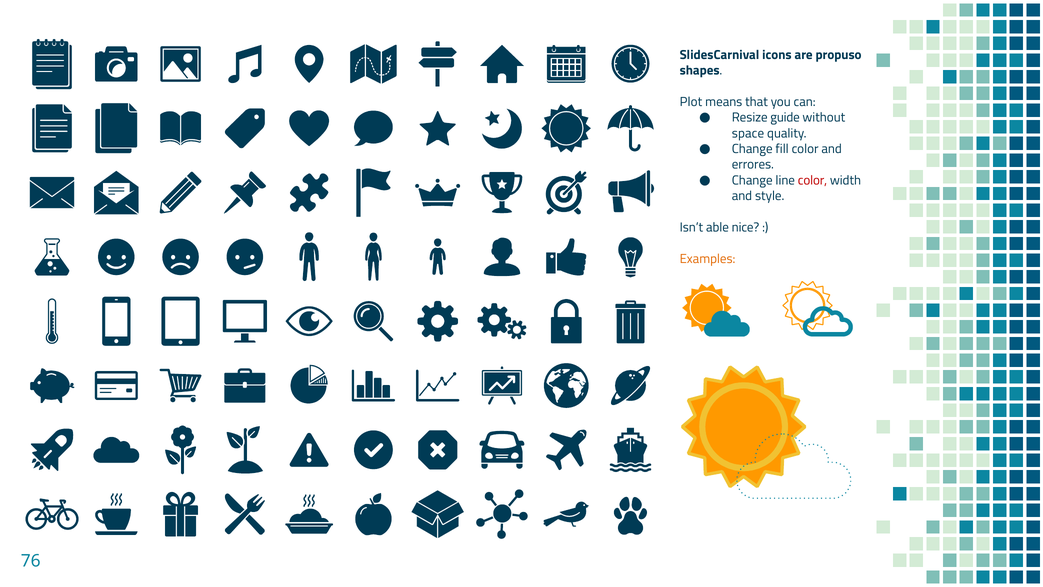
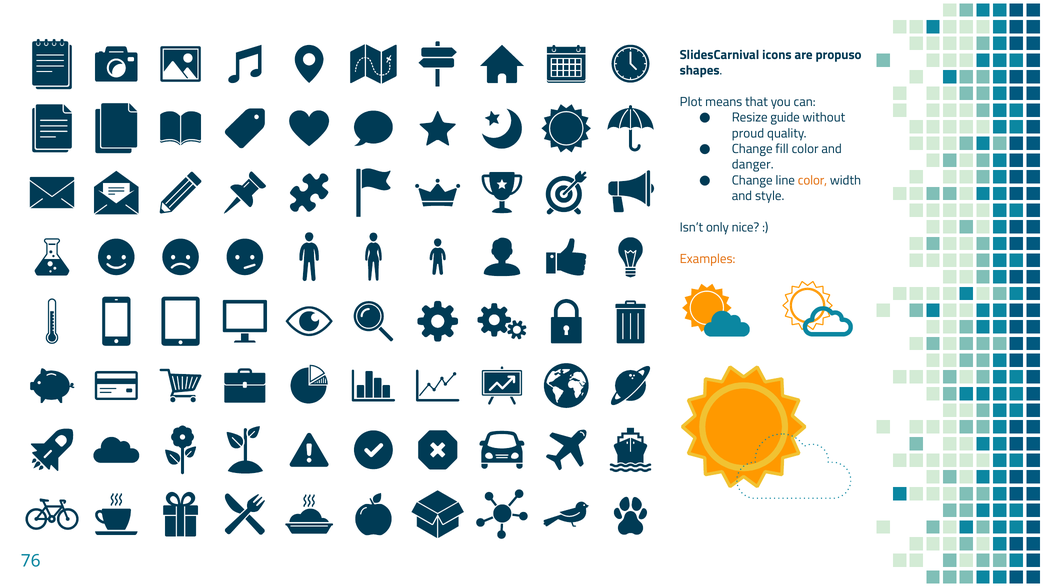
space: space -> proud
errores: errores -> danger
color at (812, 180) colour: red -> orange
able: able -> only
